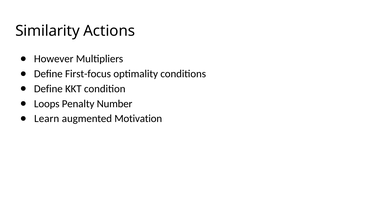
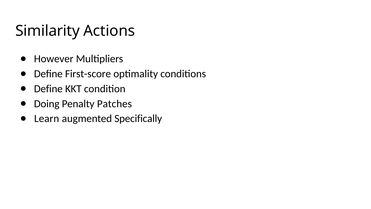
First-focus: First-focus -> First-score
Loops: Loops -> Doing
Number: Number -> Patches
Motivation: Motivation -> Specifically
